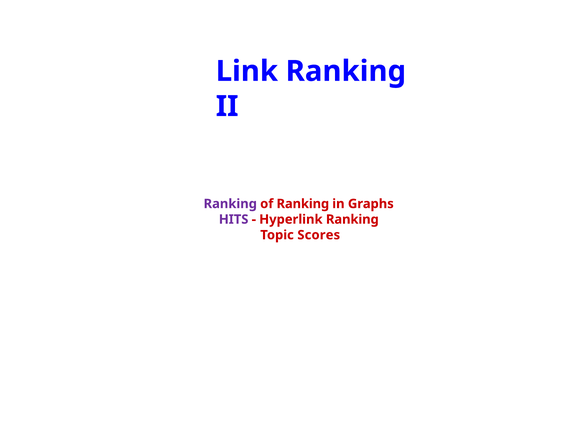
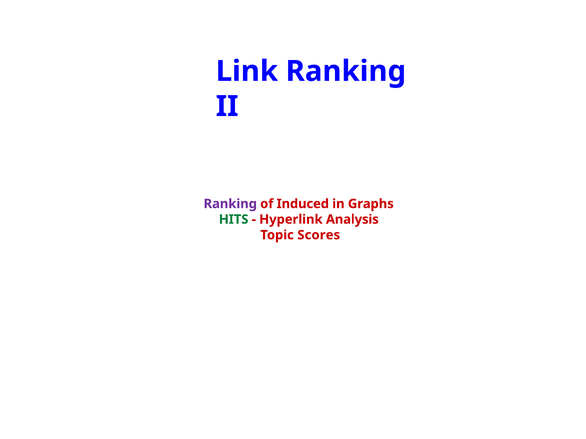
of Ranking: Ranking -> Induced
HITS colour: purple -> green
Hyperlink Ranking: Ranking -> Analysis
